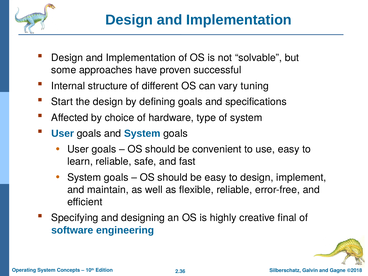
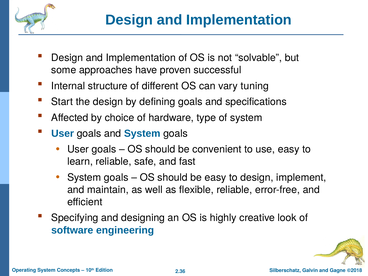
final: final -> look
